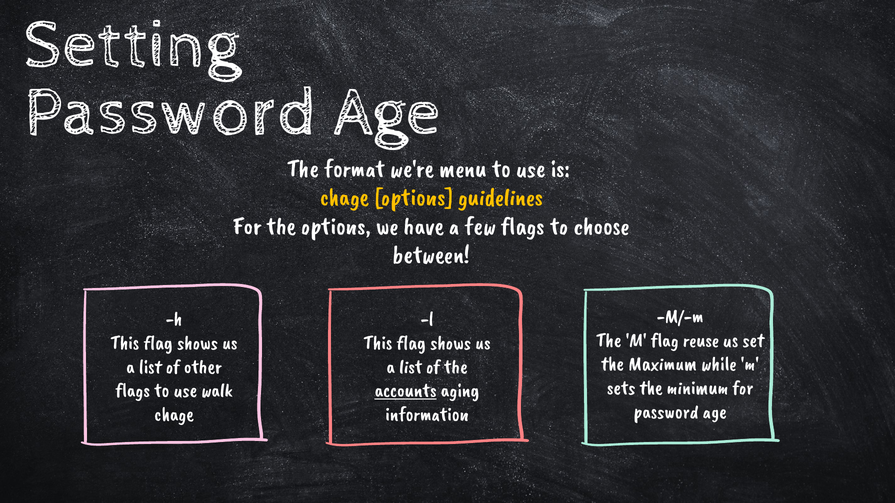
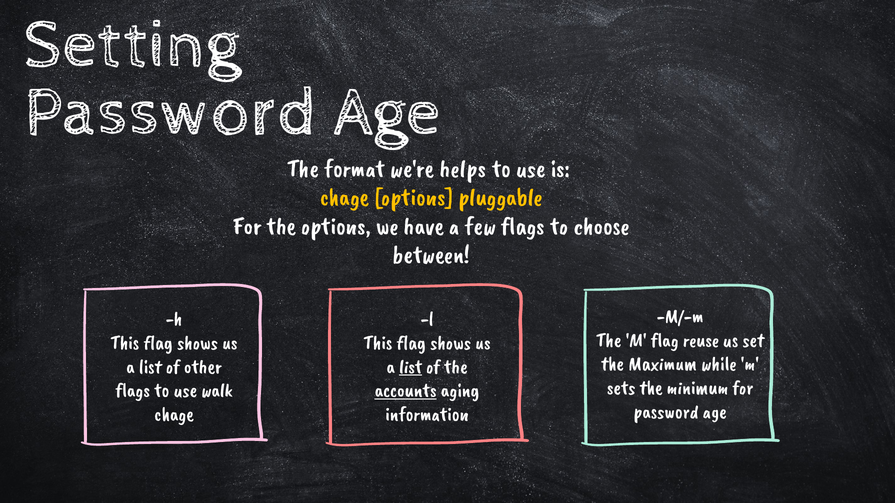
menu: menu -> helps
guidelines: guidelines -> pluggable
list at (411, 367) underline: none -> present
